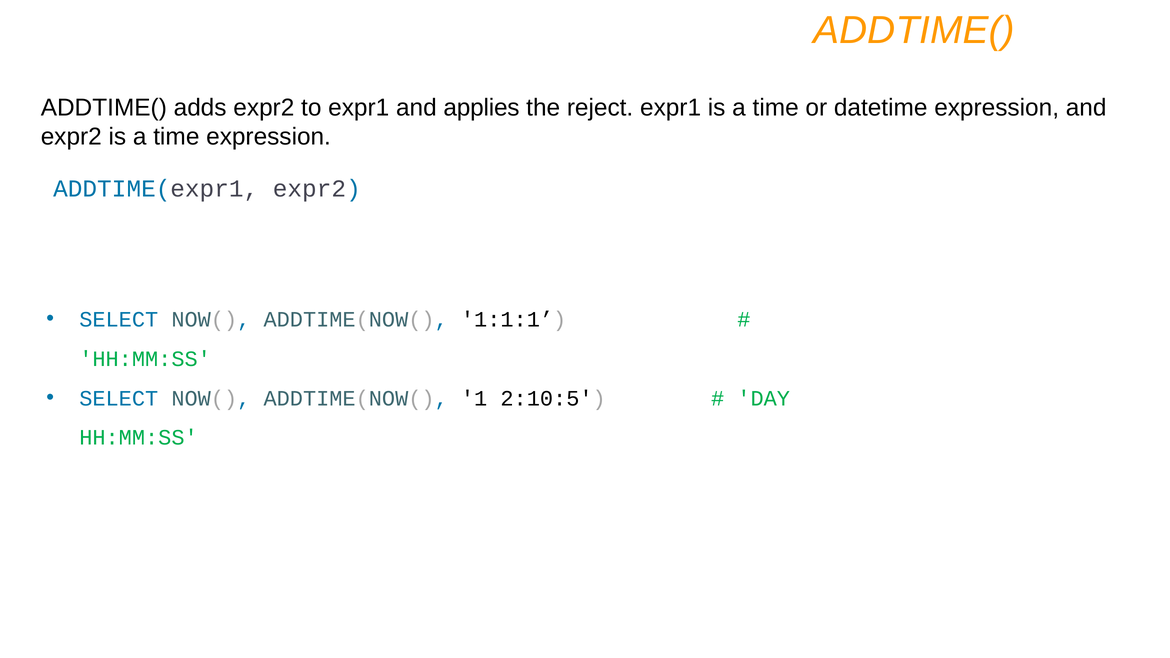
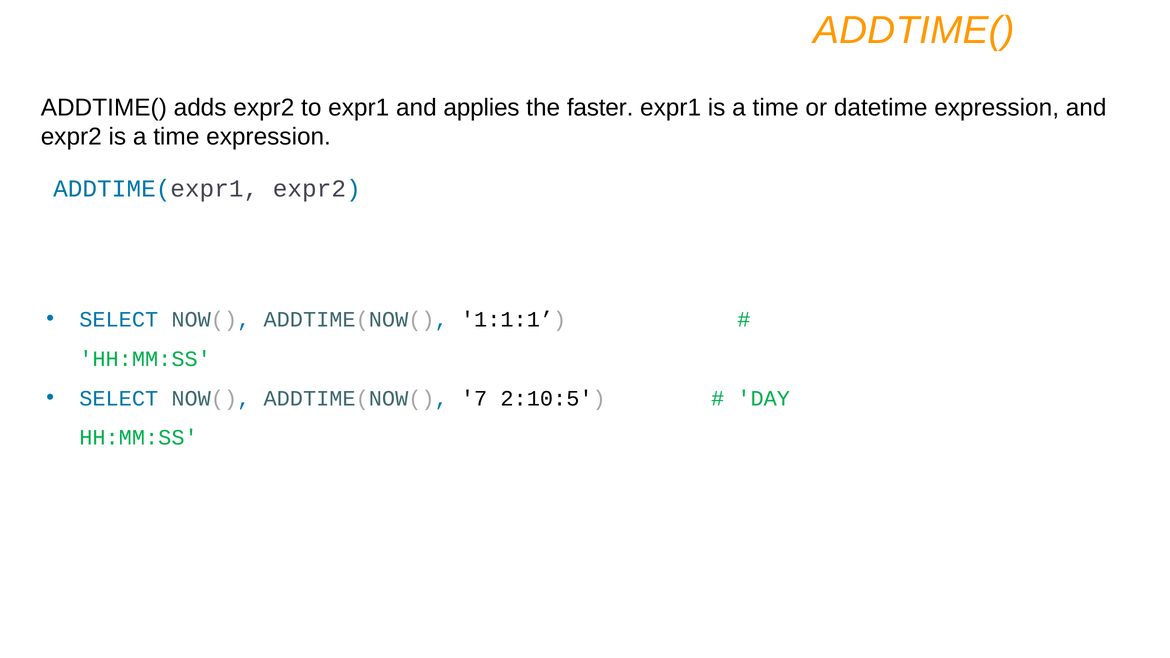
reject: reject -> faster
1: 1 -> 7
